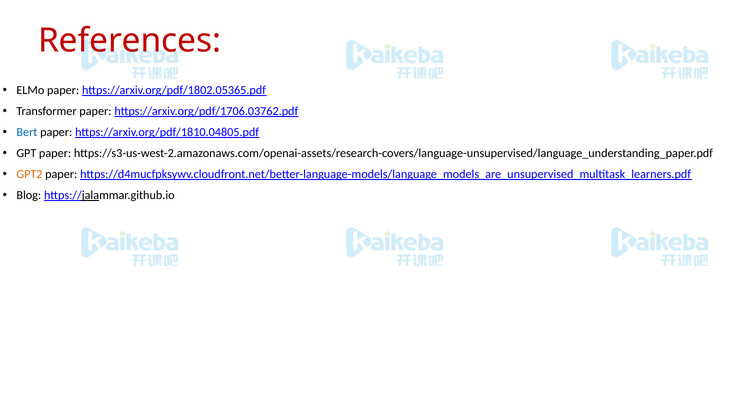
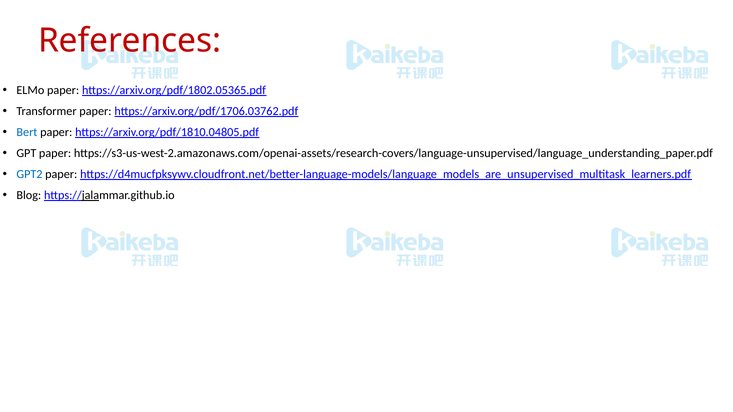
GPT2 colour: orange -> blue
